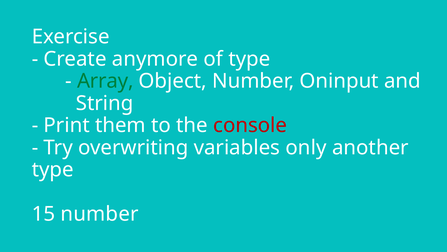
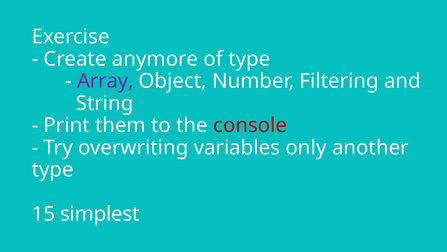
Array colour: green -> purple
Oninput: Oninput -> Filtering
15 number: number -> simplest
